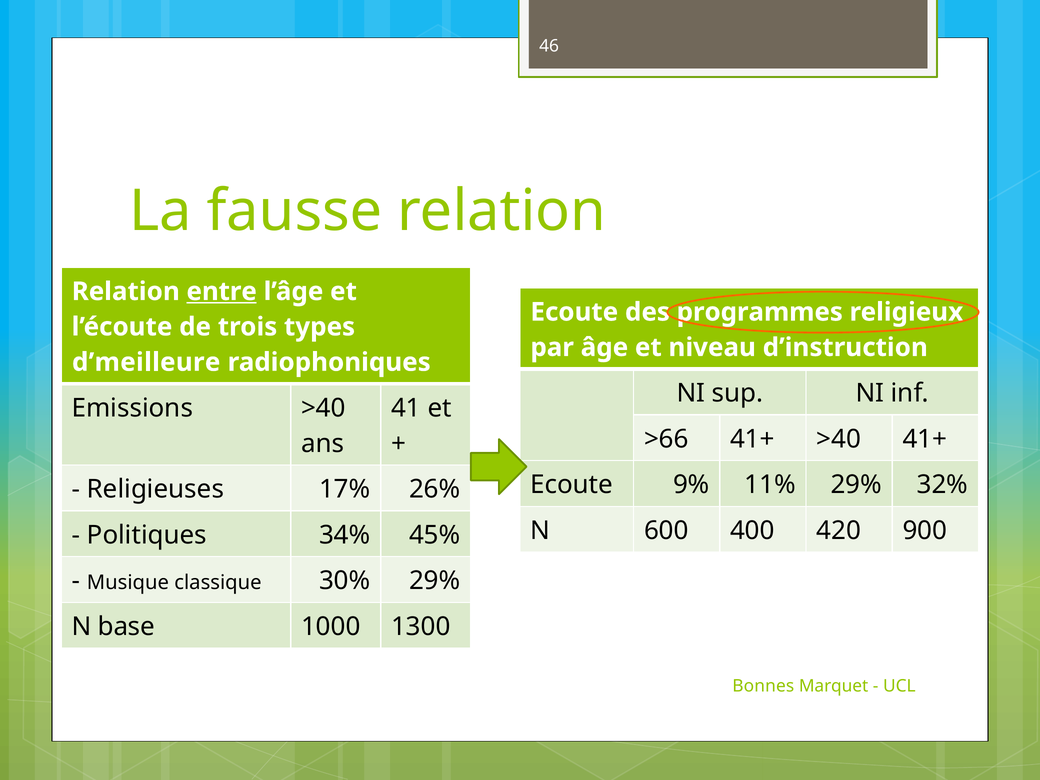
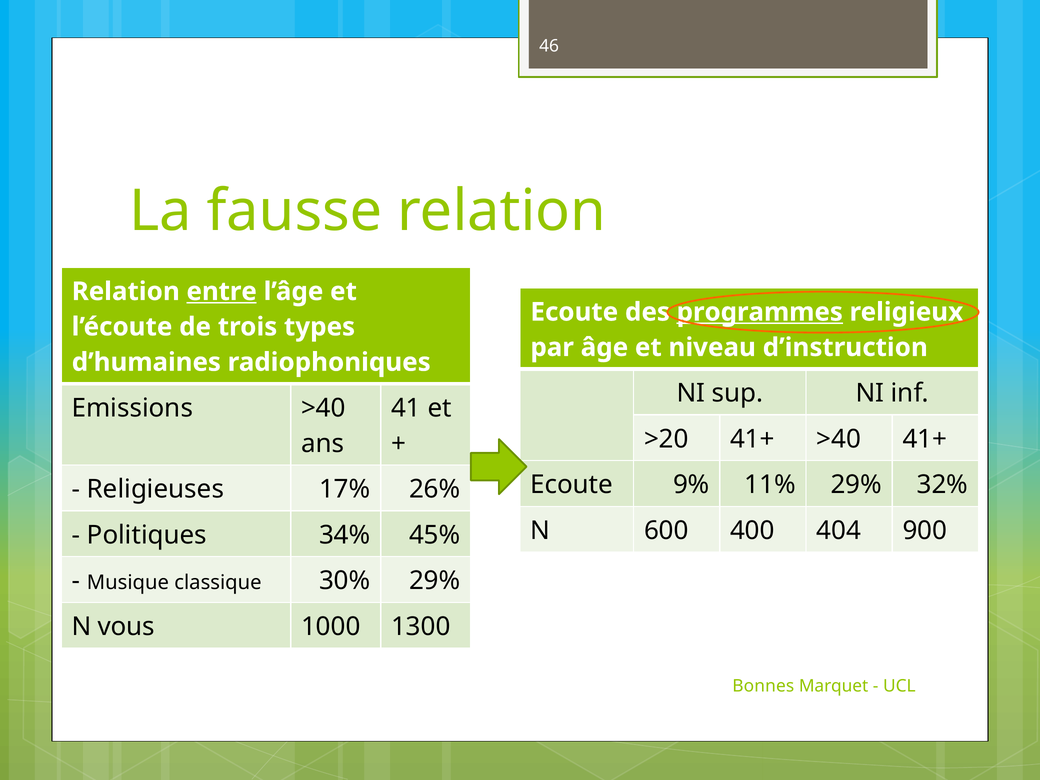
programmes underline: none -> present
d’meilleure: d’meilleure -> d’humaines
>66: >66 -> >20
420: 420 -> 404
base: base -> vous
